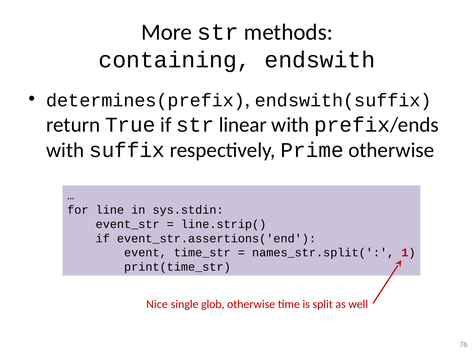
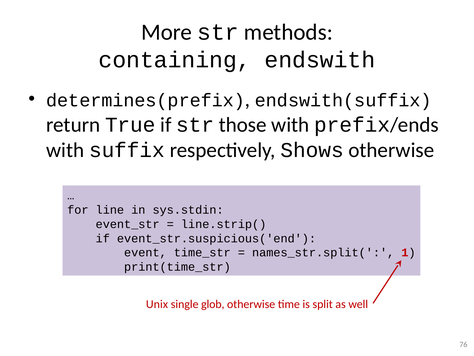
linear: linear -> those
Prime: Prime -> Shows
event_str.assertions('end: event_str.assertions('end -> event_str.suspicious('end
Nice: Nice -> Unix
